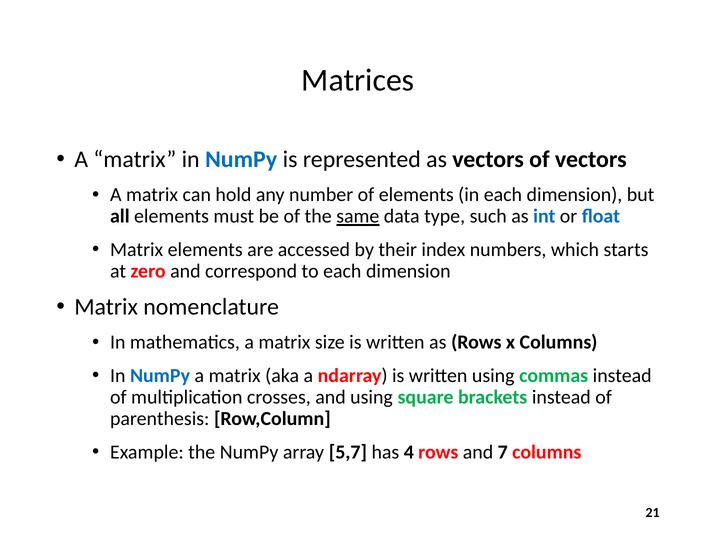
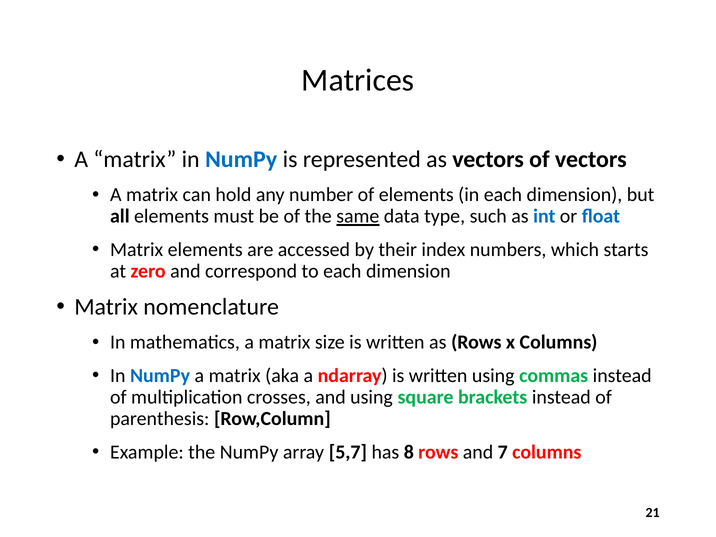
4: 4 -> 8
